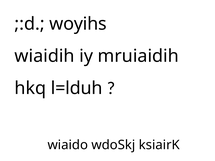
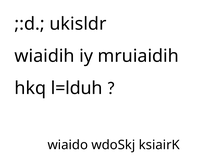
woyihs: woyihs -> ukisldr
